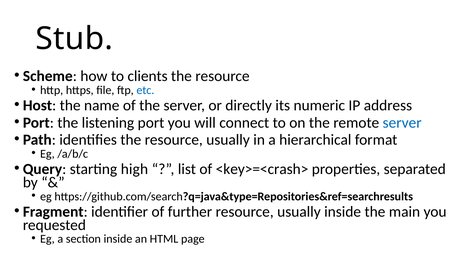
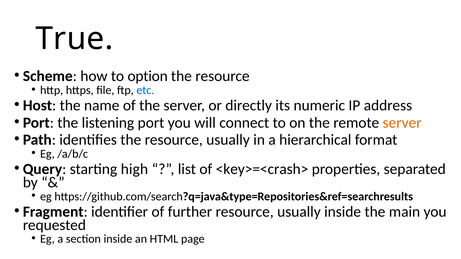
Stub: Stub -> True
clients: clients -> option
server at (402, 123) colour: blue -> orange
